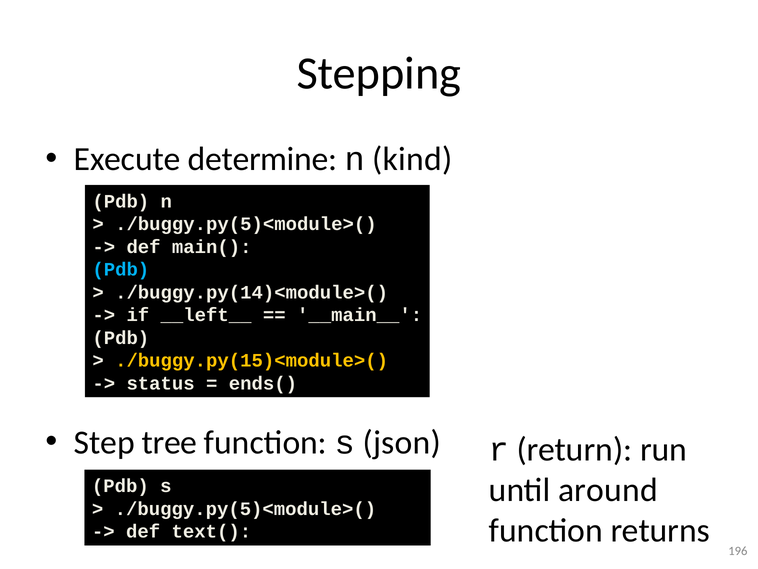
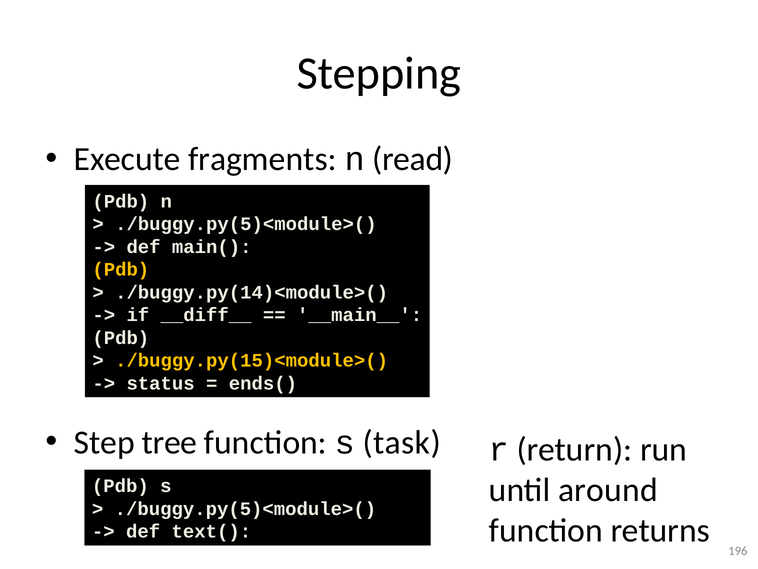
determine: determine -> fragments
kind: kind -> read
Pdb at (121, 269) colour: light blue -> yellow
__left__: __left__ -> __diff__
json: json -> task
